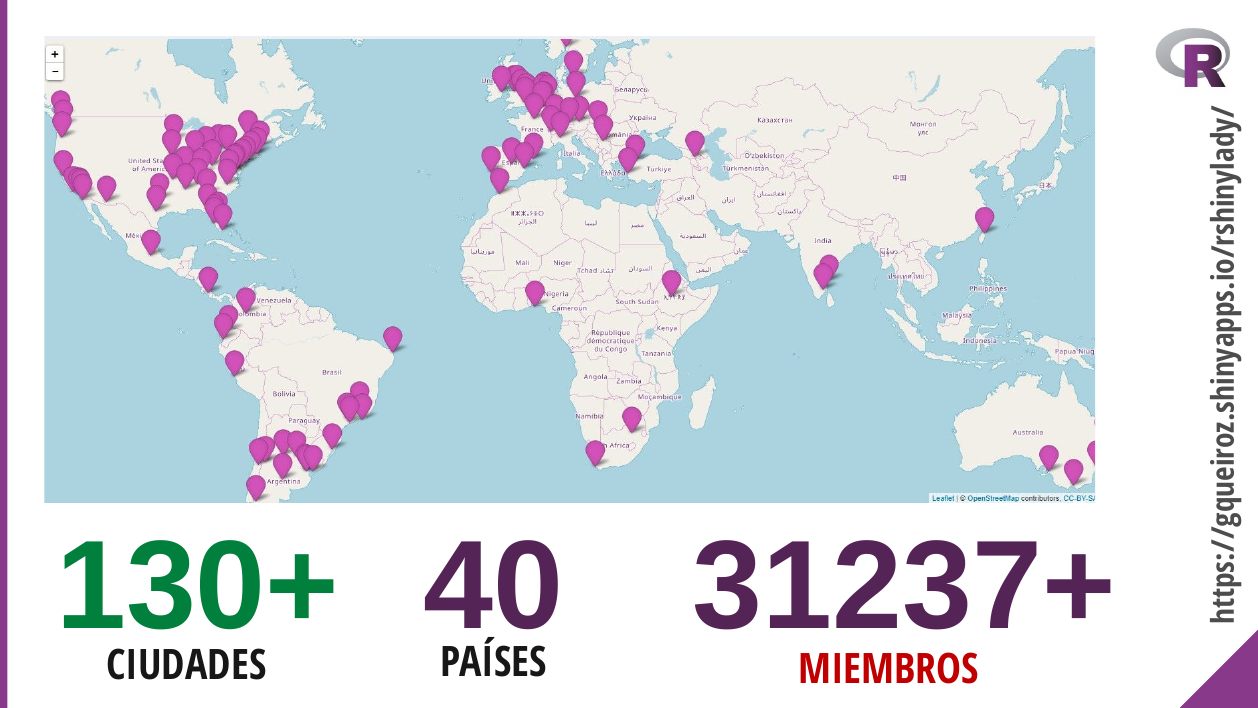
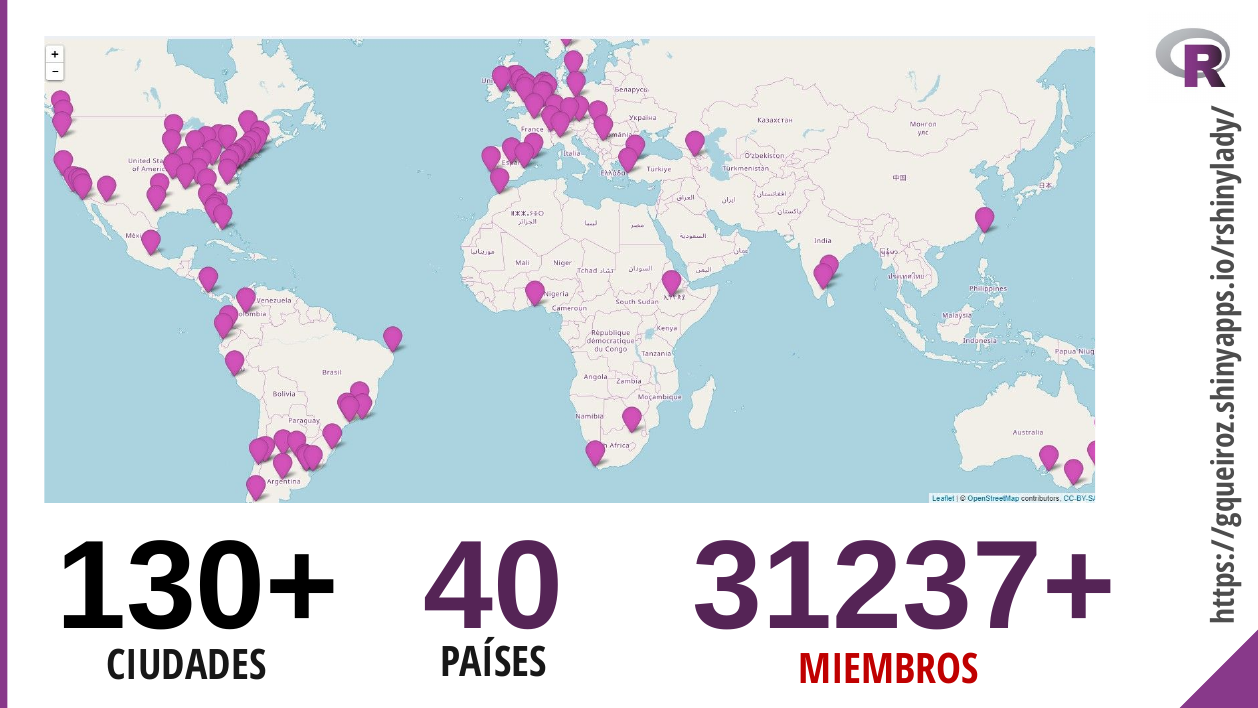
130+ colour: green -> black
